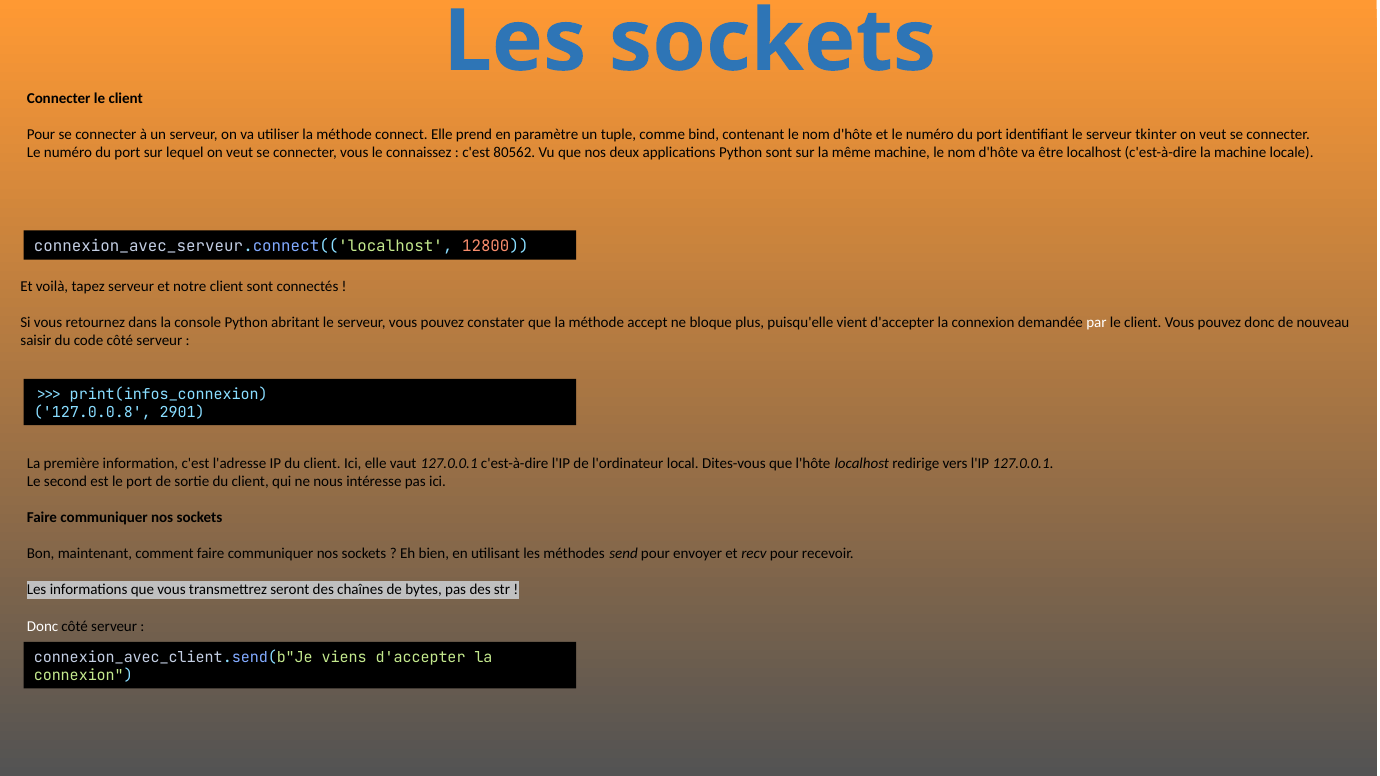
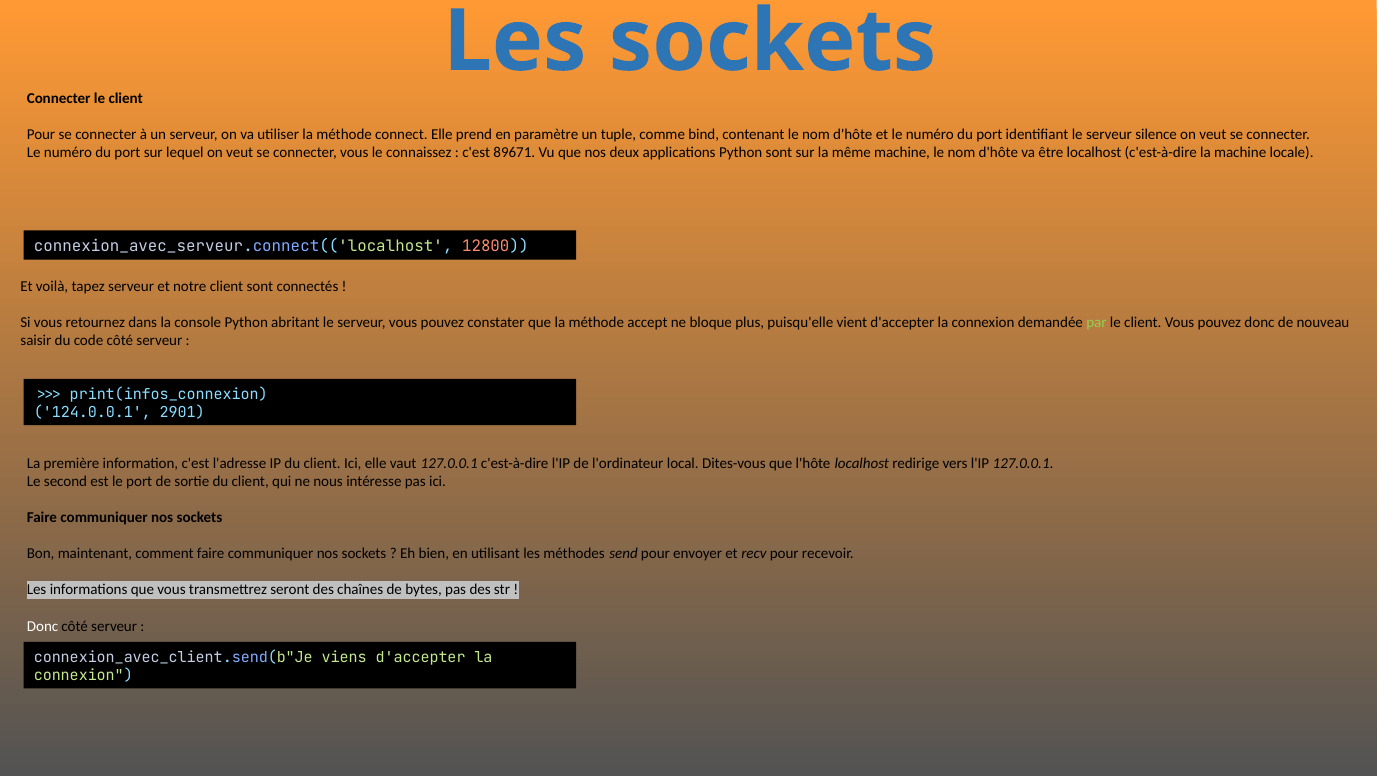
tkinter: tkinter -> silence
80562: 80562 -> 89671
par colour: white -> light green
127.0.0.8: 127.0.0.8 -> 124.0.0.1
